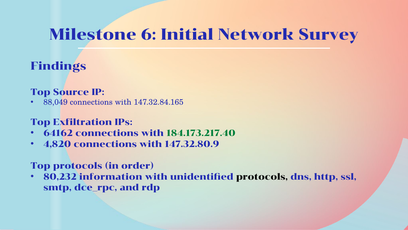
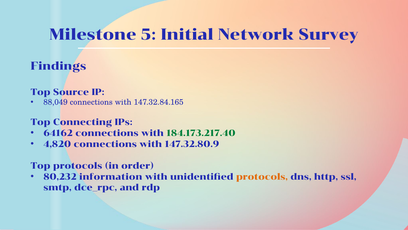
6: 6 -> 5
Exfiltration: Exfiltration -> Connecting
protocols at (262, 176) colour: black -> orange
